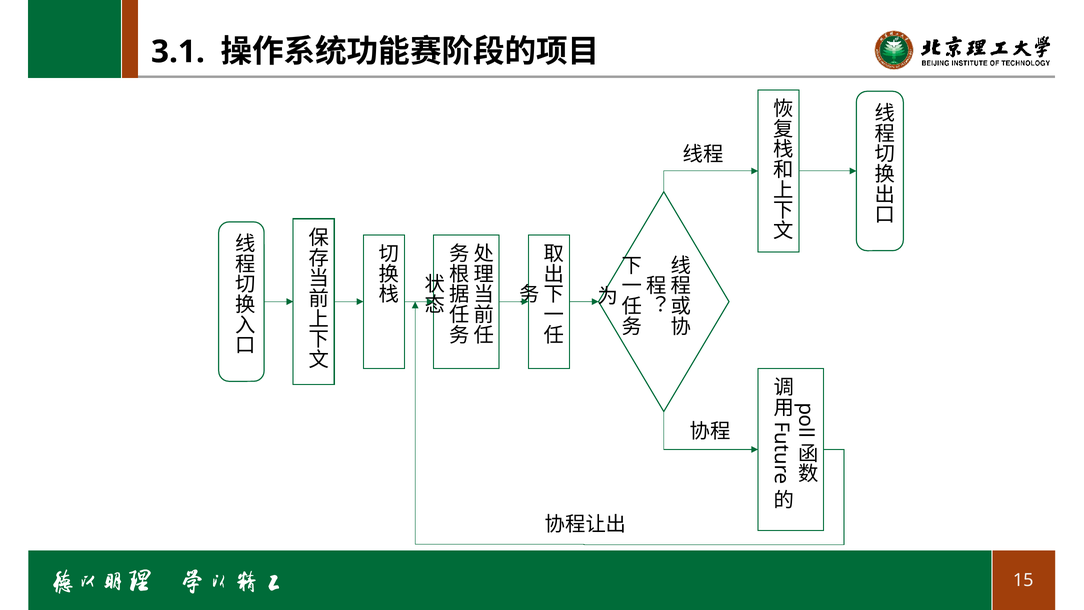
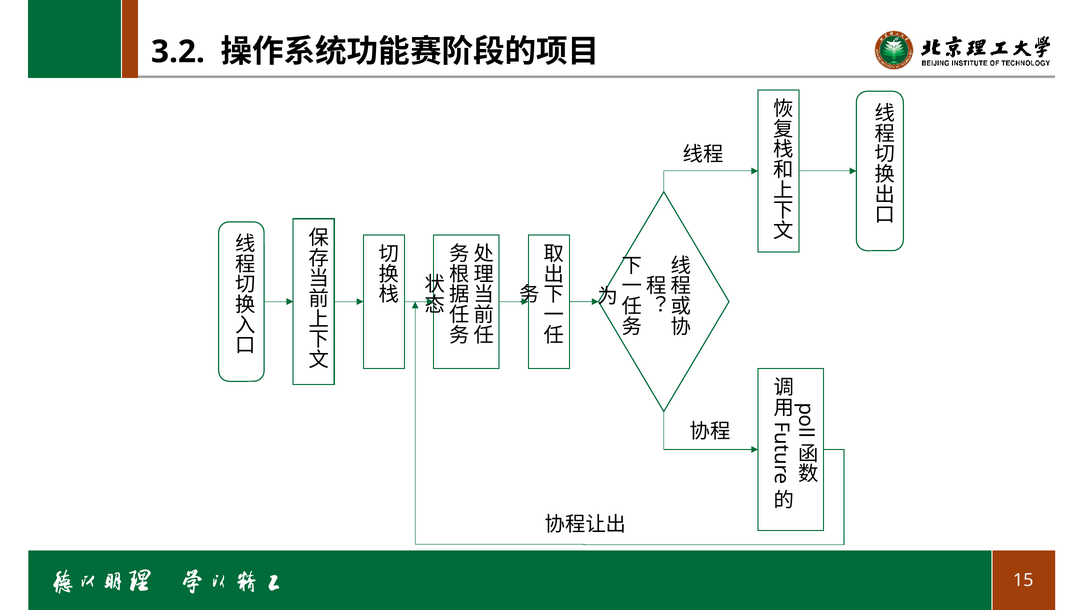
3.1: 3.1 -> 3.2
